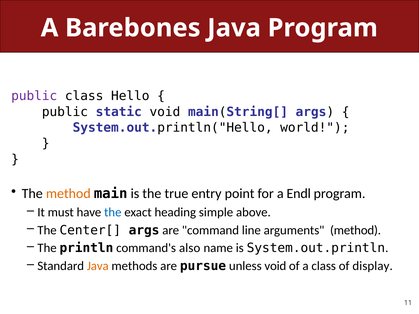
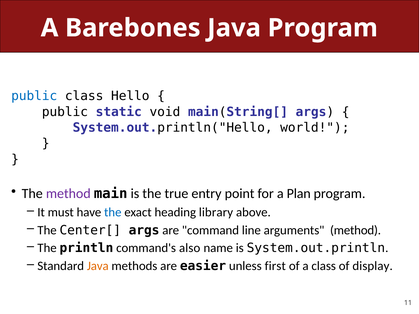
public at (34, 96) colour: purple -> blue
method at (68, 194) colour: orange -> purple
Endl: Endl -> Plan
simple: simple -> library
pursue: pursue -> easier
unless void: void -> first
